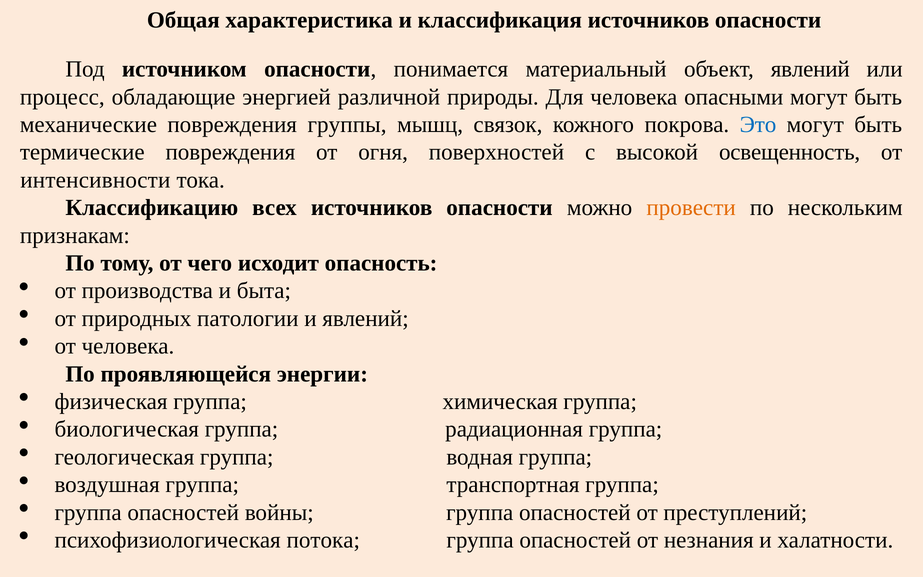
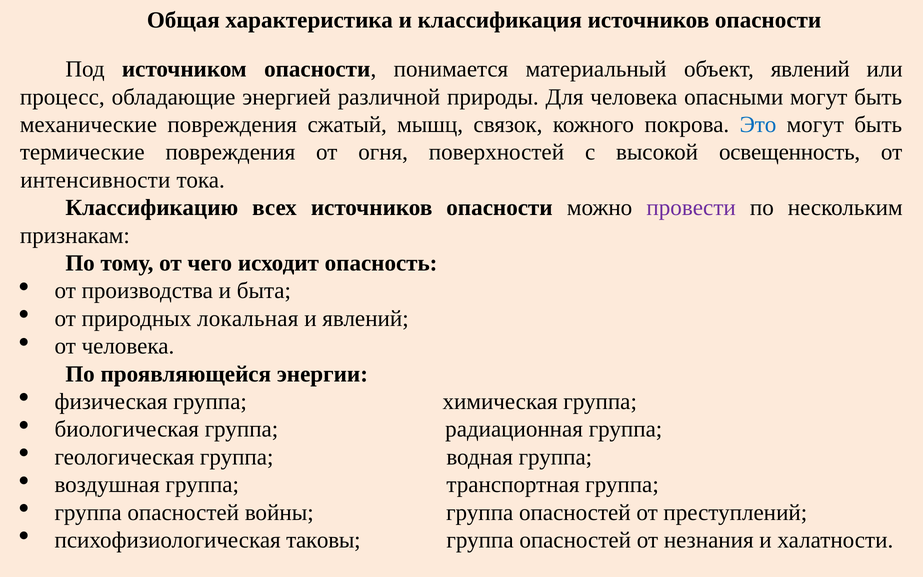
группы: группы -> сжатый
провести colour: orange -> purple
патологии: патологии -> локальная
потока: потока -> таковы
